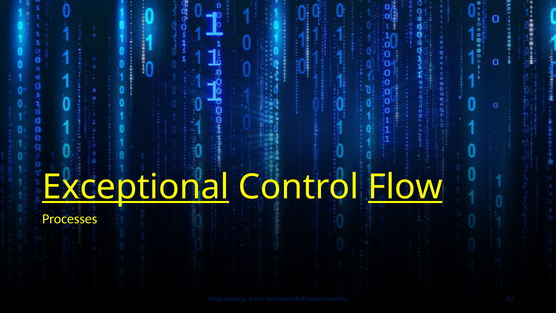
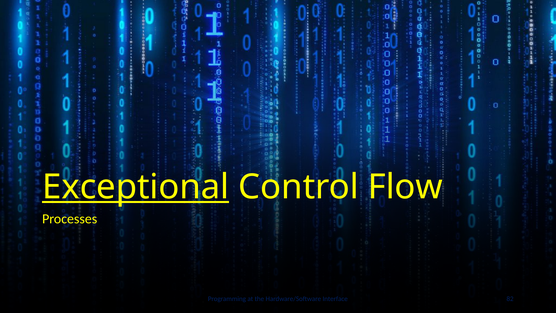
Flow underline: present -> none
